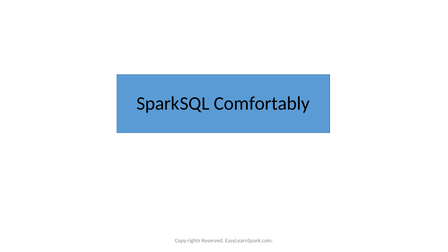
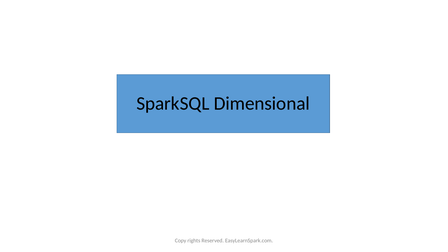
Comfortably: Comfortably -> Dimensional
